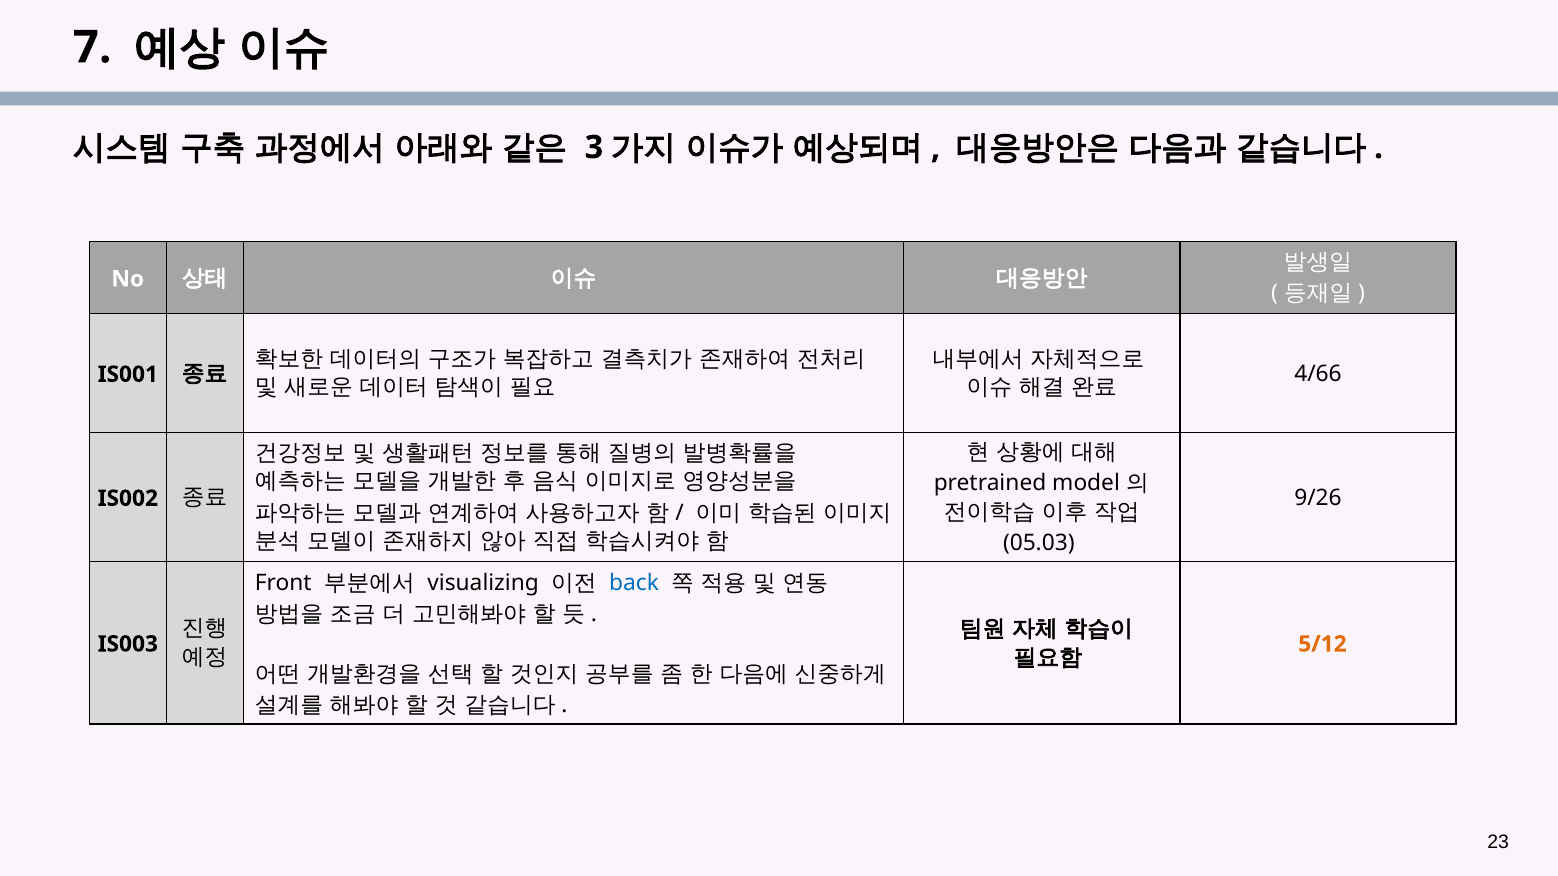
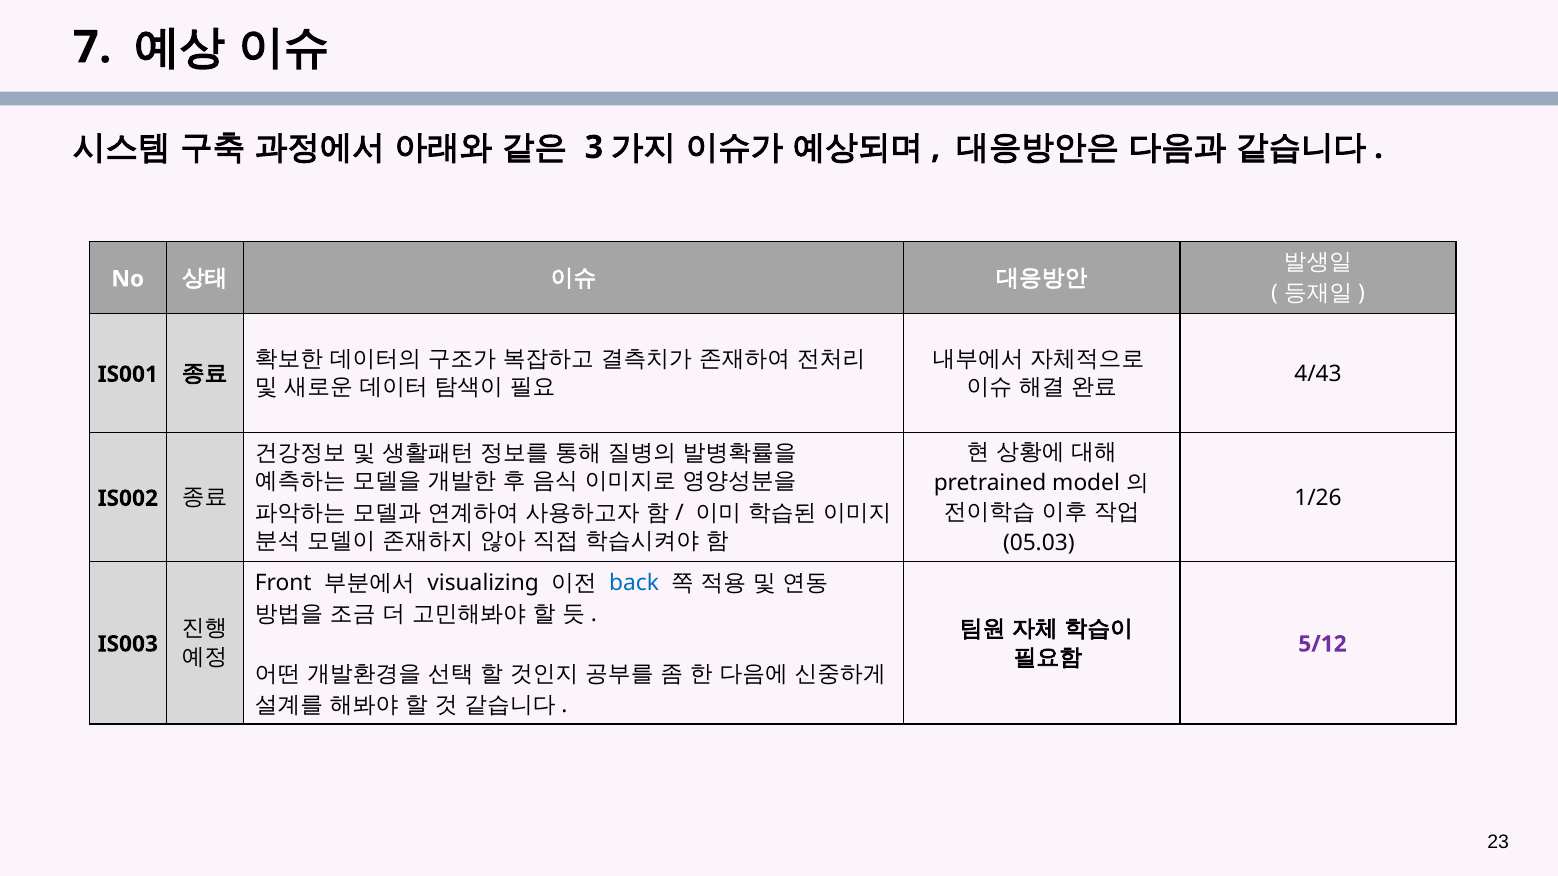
4/66: 4/66 -> 4/43
9/26: 9/26 -> 1/26
5/12 colour: orange -> purple
